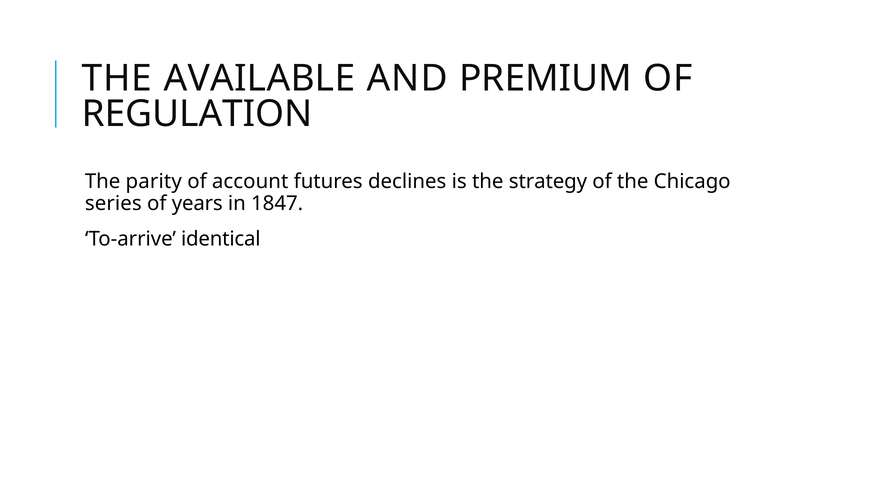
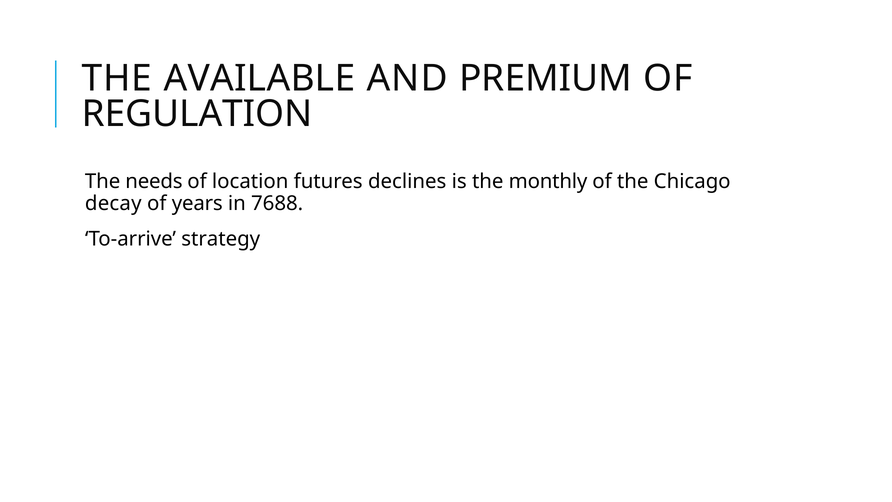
parity: parity -> needs
account: account -> location
strategy: strategy -> monthly
series: series -> decay
1847: 1847 -> 7688
identical: identical -> strategy
